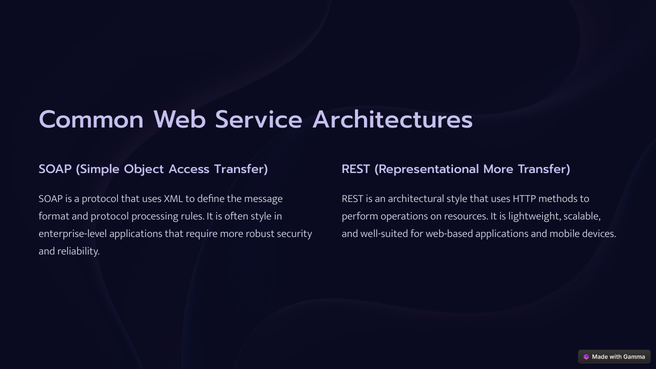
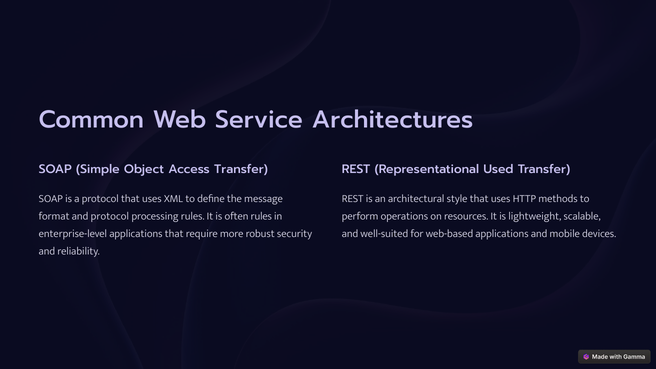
Representational More: More -> Used
often style: style -> rules
